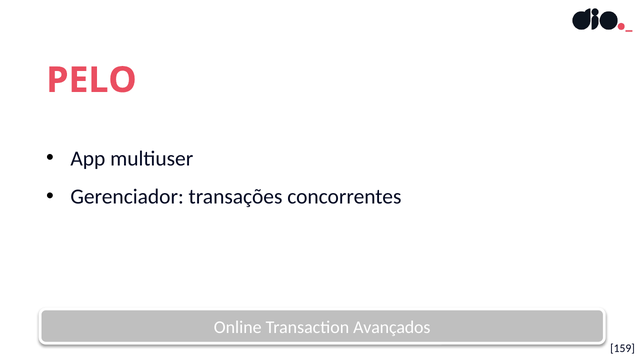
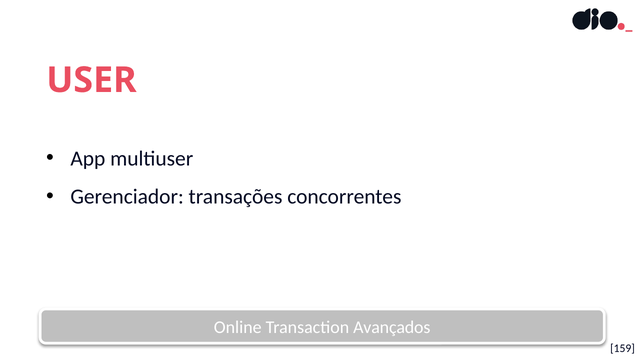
PELO: PELO -> USER
